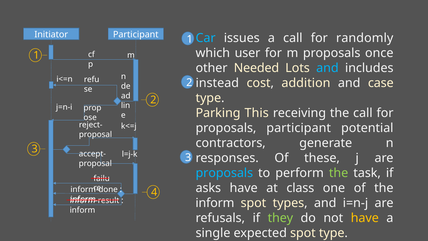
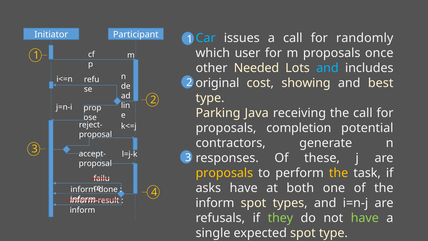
instead: instead -> original
addition: addition -> showing
case: case -> best
This: This -> Java
proposals participant: participant -> completion
proposals at (224, 173) colour: light blue -> yellow
the at (339, 173) colour: light green -> yellow
class: class -> both
have at (365, 218) colour: yellow -> light green
